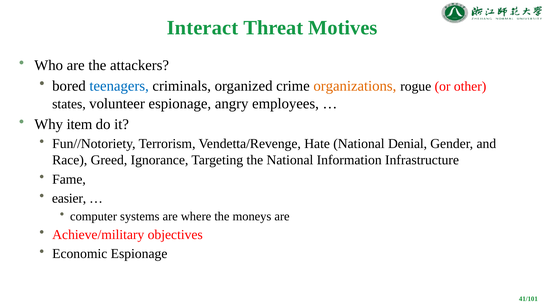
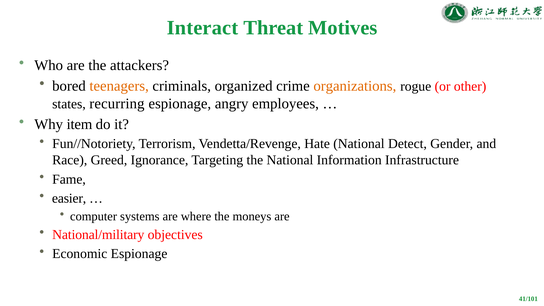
teenagers colour: blue -> orange
volunteer: volunteer -> recurring
Denial: Denial -> Detect
Achieve/military: Achieve/military -> National/military
